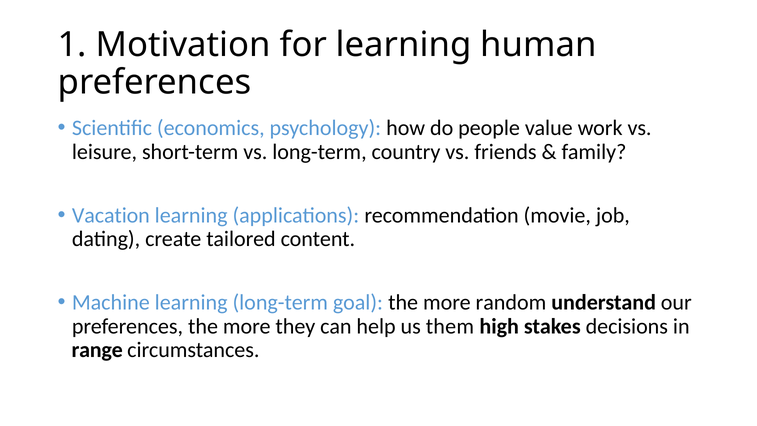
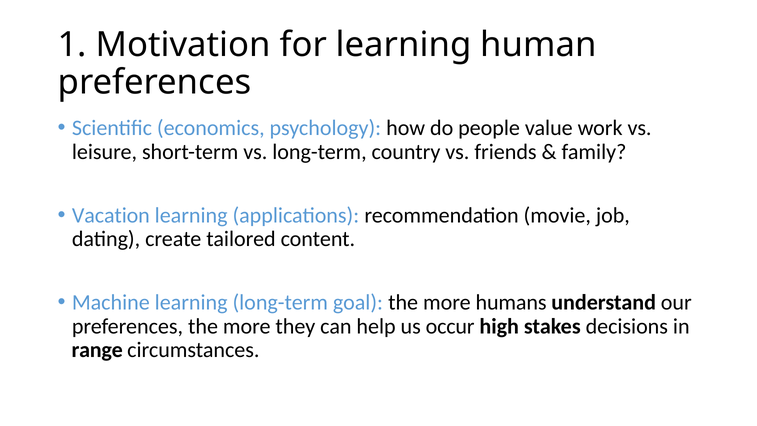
random: random -> humans
them: them -> occur
